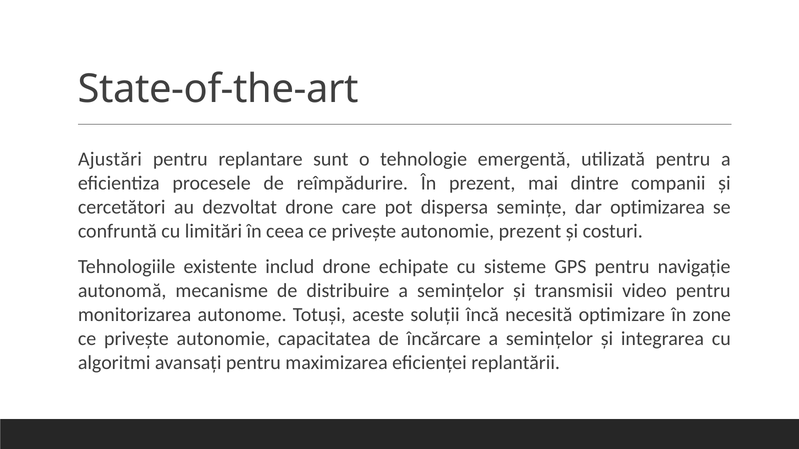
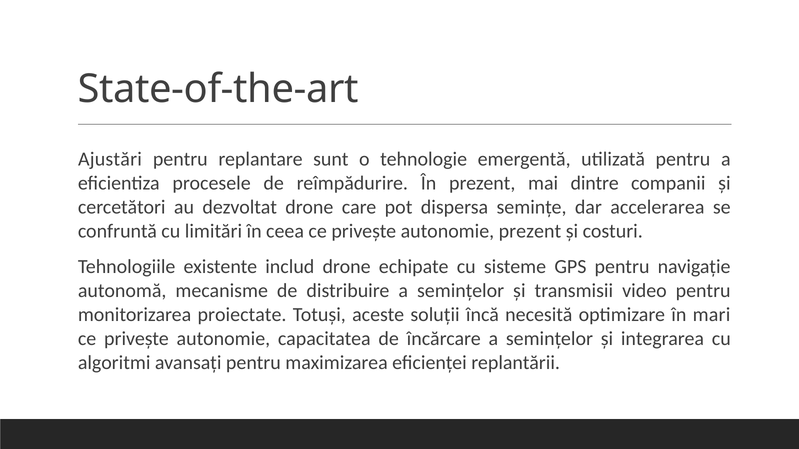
optimizarea: optimizarea -> accelerarea
autonome: autonome -> proiectate
zone: zone -> mari
